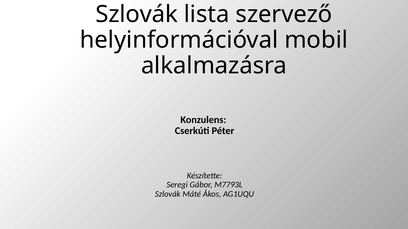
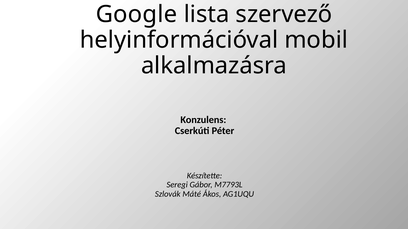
Szlovák at (137, 14): Szlovák -> Google
